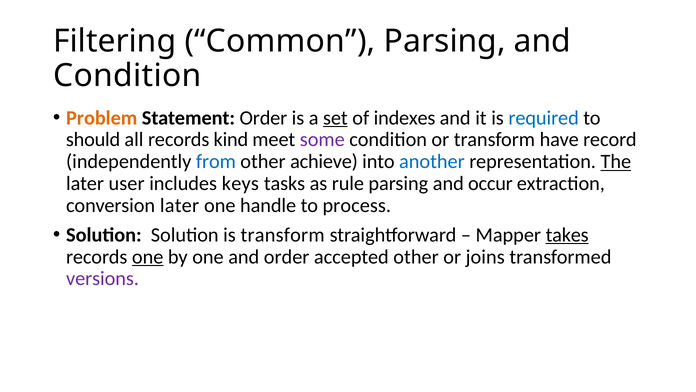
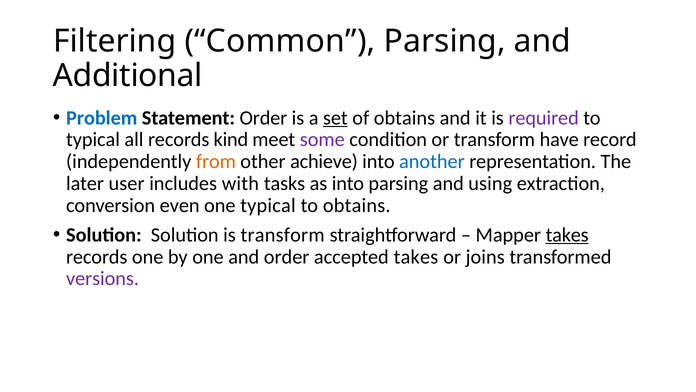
Condition at (127, 76): Condition -> Additional
Problem colour: orange -> blue
of indexes: indexes -> obtains
required colour: blue -> purple
should at (93, 140): should -> typical
from colour: blue -> orange
The underline: present -> none
keys: keys -> with
as rule: rule -> into
occur: occur -> using
conversion later: later -> even
one handle: handle -> typical
to process: process -> obtains
one at (148, 256) underline: present -> none
accepted other: other -> takes
